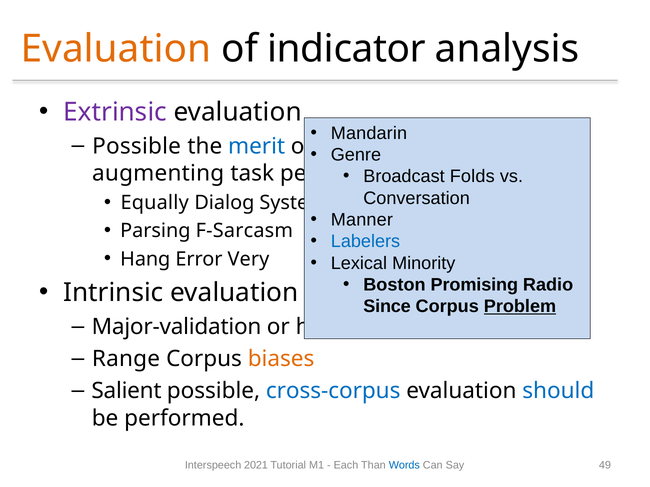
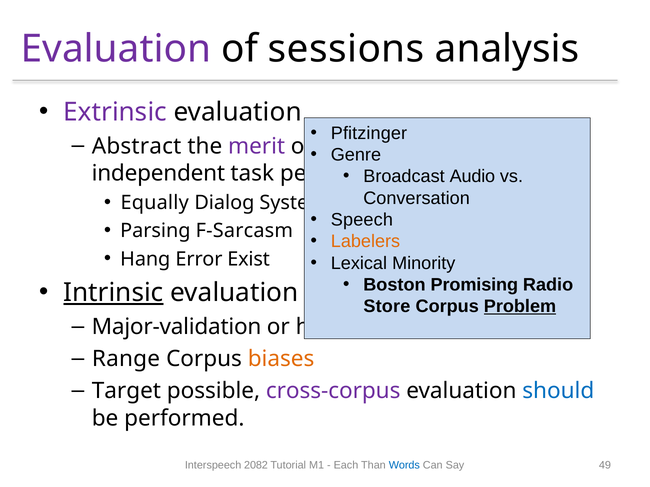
Evaluation at (116, 49) colour: orange -> purple
indicator: indicator -> sessions
Mandarin: Mandarin -> Pfitzinger
Possible at (137, 146): Possible -> Abstract
merit colour: blue -> purple
augmenting: augmenting -> independent
Folds: Folds -> Audio
Manner: Manner -> Speech
Labelers colour: blue -> orange
Very: Very -> Exist
Intrinsic underline: none -> present
Since: Since -> Store
Salient: Salient -> Target
cross-corpus colour: blue -> purple
2021: 2021 -> 2082
